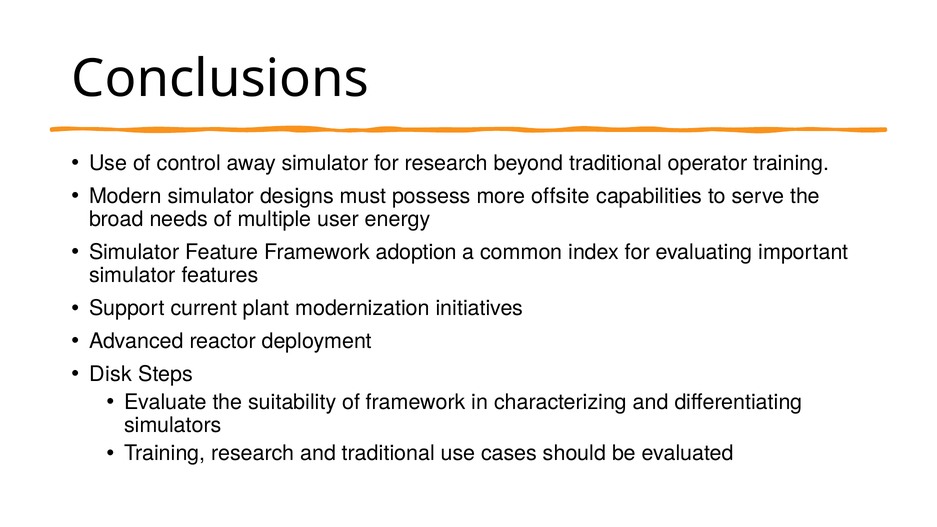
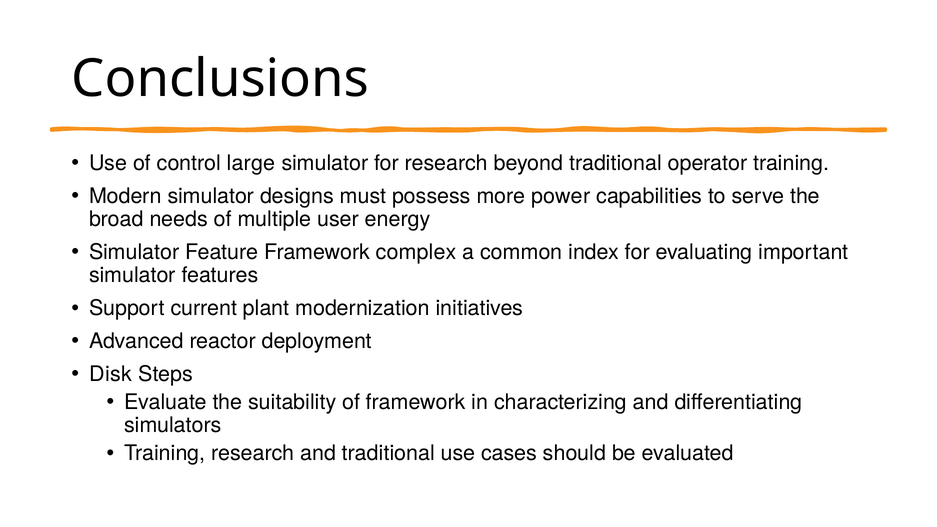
away: away -> large
offsite: offsite -> power
adoption: adoption -> complex
